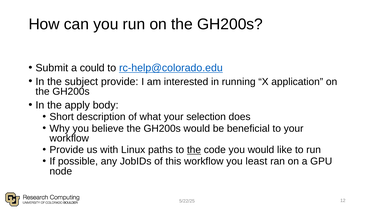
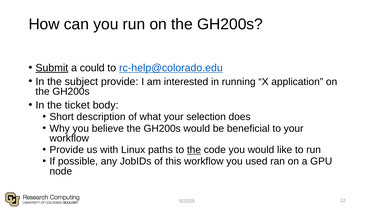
Submit underline: none -> present
apply: apply -> ticket
least: least -> used
